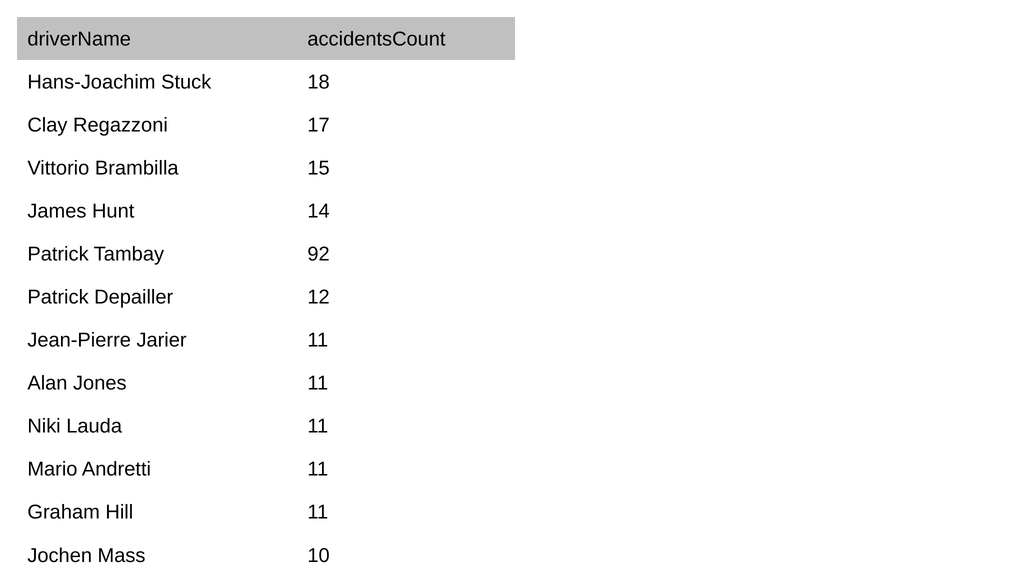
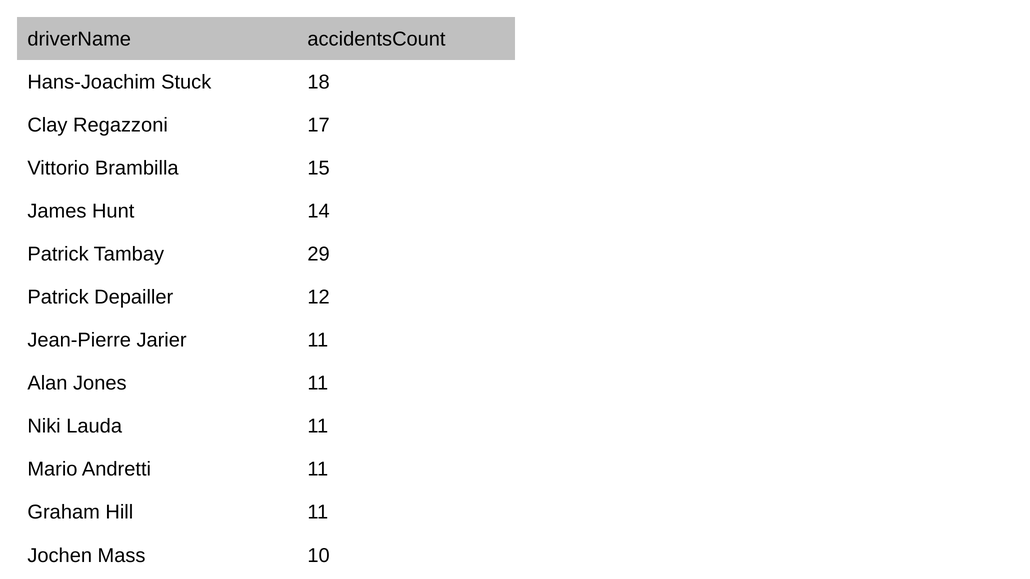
92: 92 -> 29
